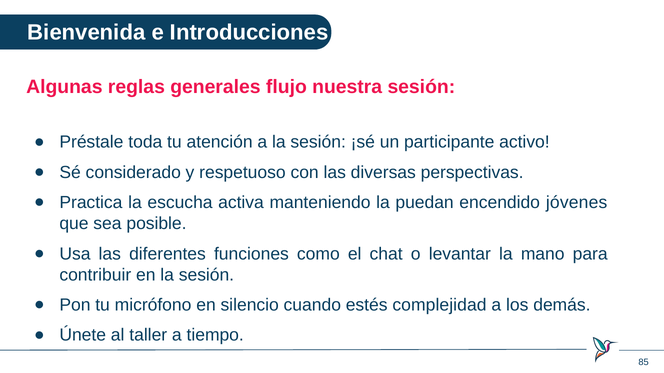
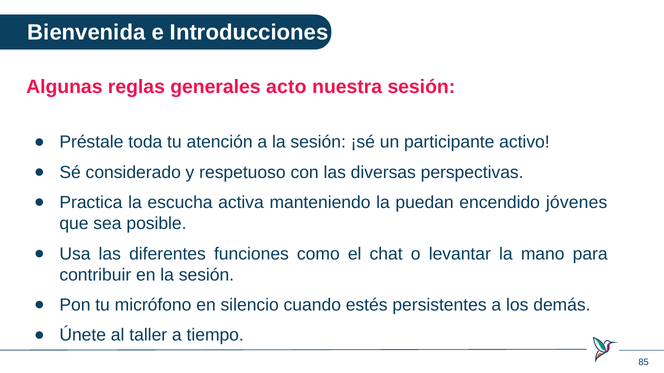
flujo: flujo -> acto
complejidad: complejidad -> persistentes
